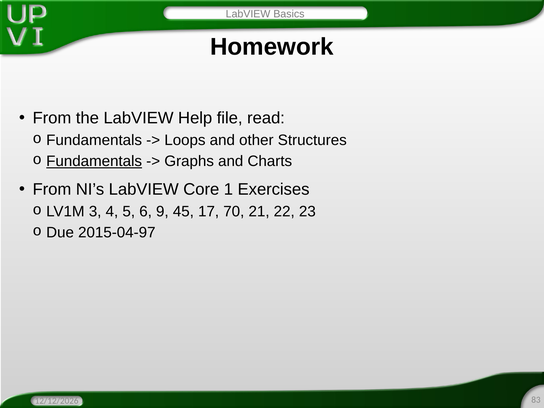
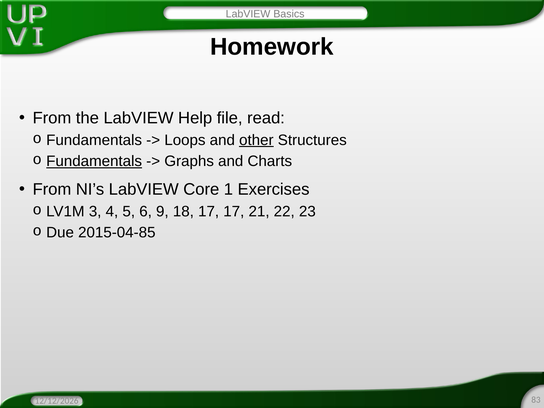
other underline: none -> present
45: 45 -> 18
17 70: 70 -> 17
2015-04-97: 2015-04-97 -> 2015-04-85
